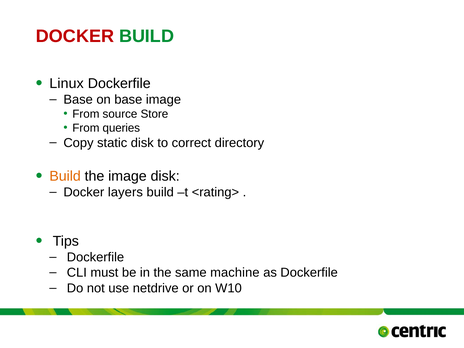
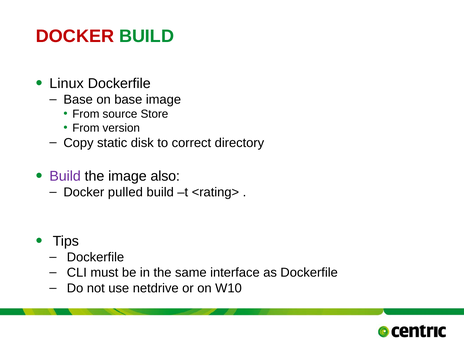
queries: queries -> version
Build at (65, 176) colour: orange -> purple
image disk: disk -> also
layers: layers -> pulled
machine: machine -> interface
